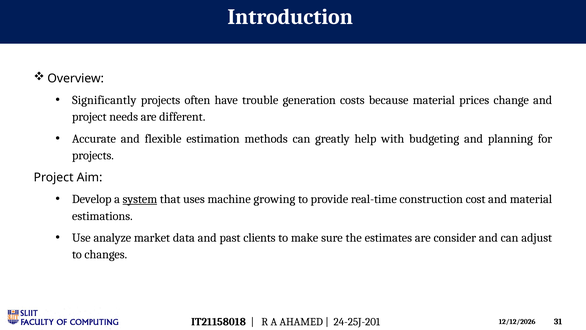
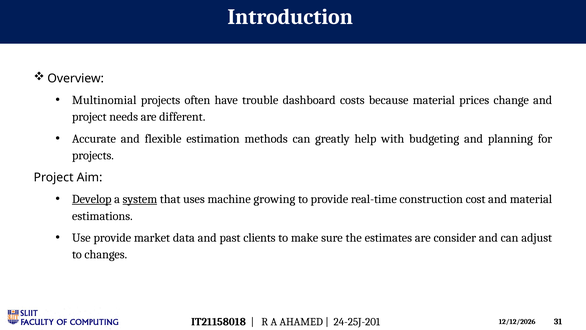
Significantly: Significantly -> Multinomial
generation: generation -> dashboard
Develop underline: none -> present
Use analyze: analyze -> provide
